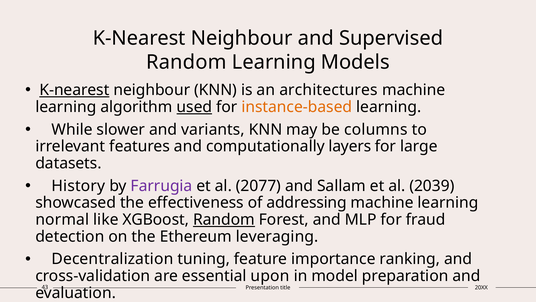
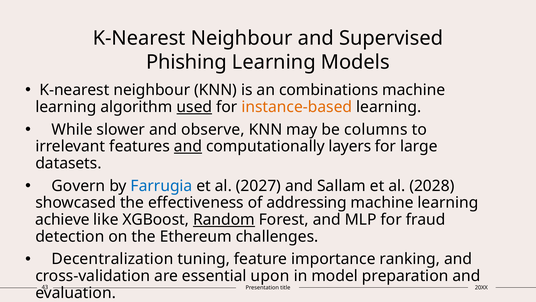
Random at (186, 62): Random -> Phishing
K-nearest at (74, 90) underline: present -> none
architectures: architectures -> combinations
variants: variants -> observe
and at (188, 146) underline: none -> present
History: History -> Govern
Farrugia colour: purple -> blue
2077: 2077 -> 2027
2039: 2039 -> 2028
normal: normal -> achieve
leveraging: leveraging -> challenges
